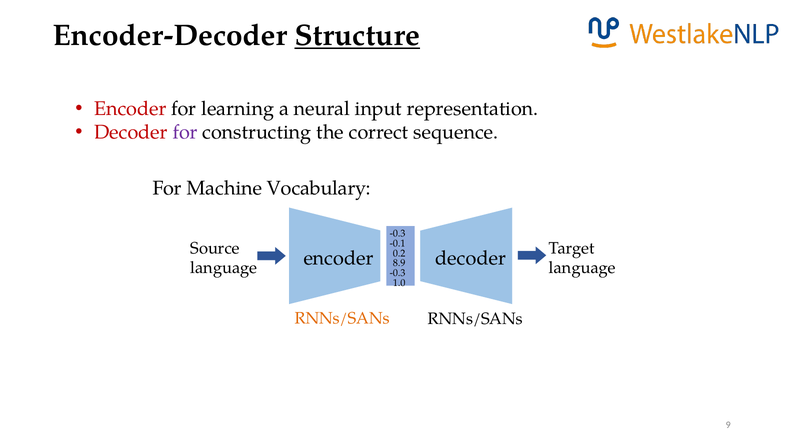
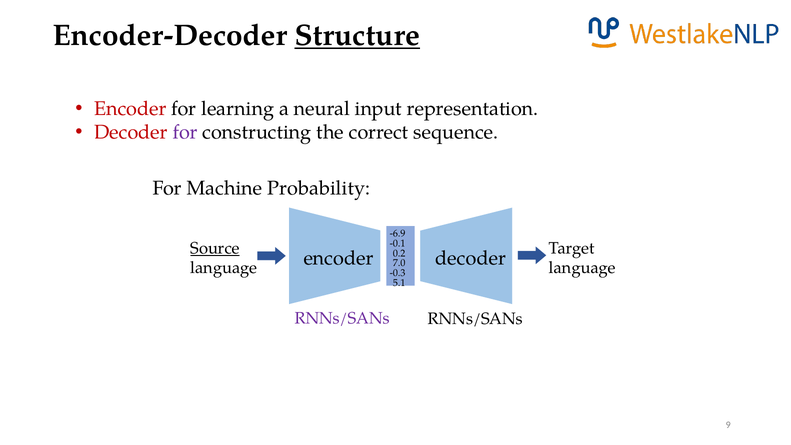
Vocabulary: Vocabulary -> Probability
-0.3 at (398, 234): -0.3 -> -6.9
Source underline: none -> present
8.9: 8.9 -> 7.0
1.0: 1.0 -> 5.1
RNNs/SANs at (342, 318) colour: orange -> purple
